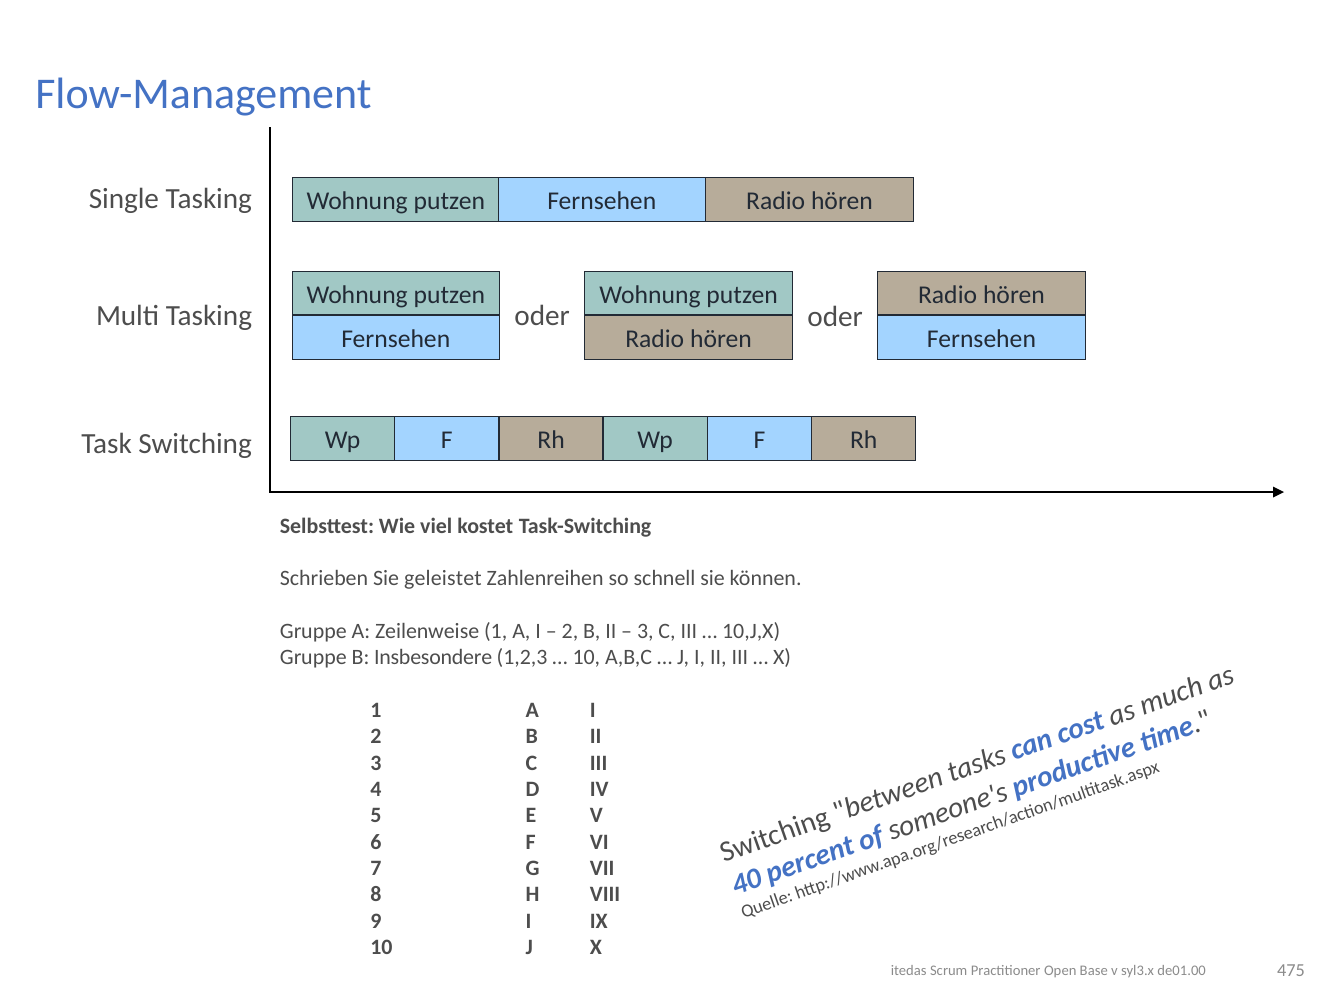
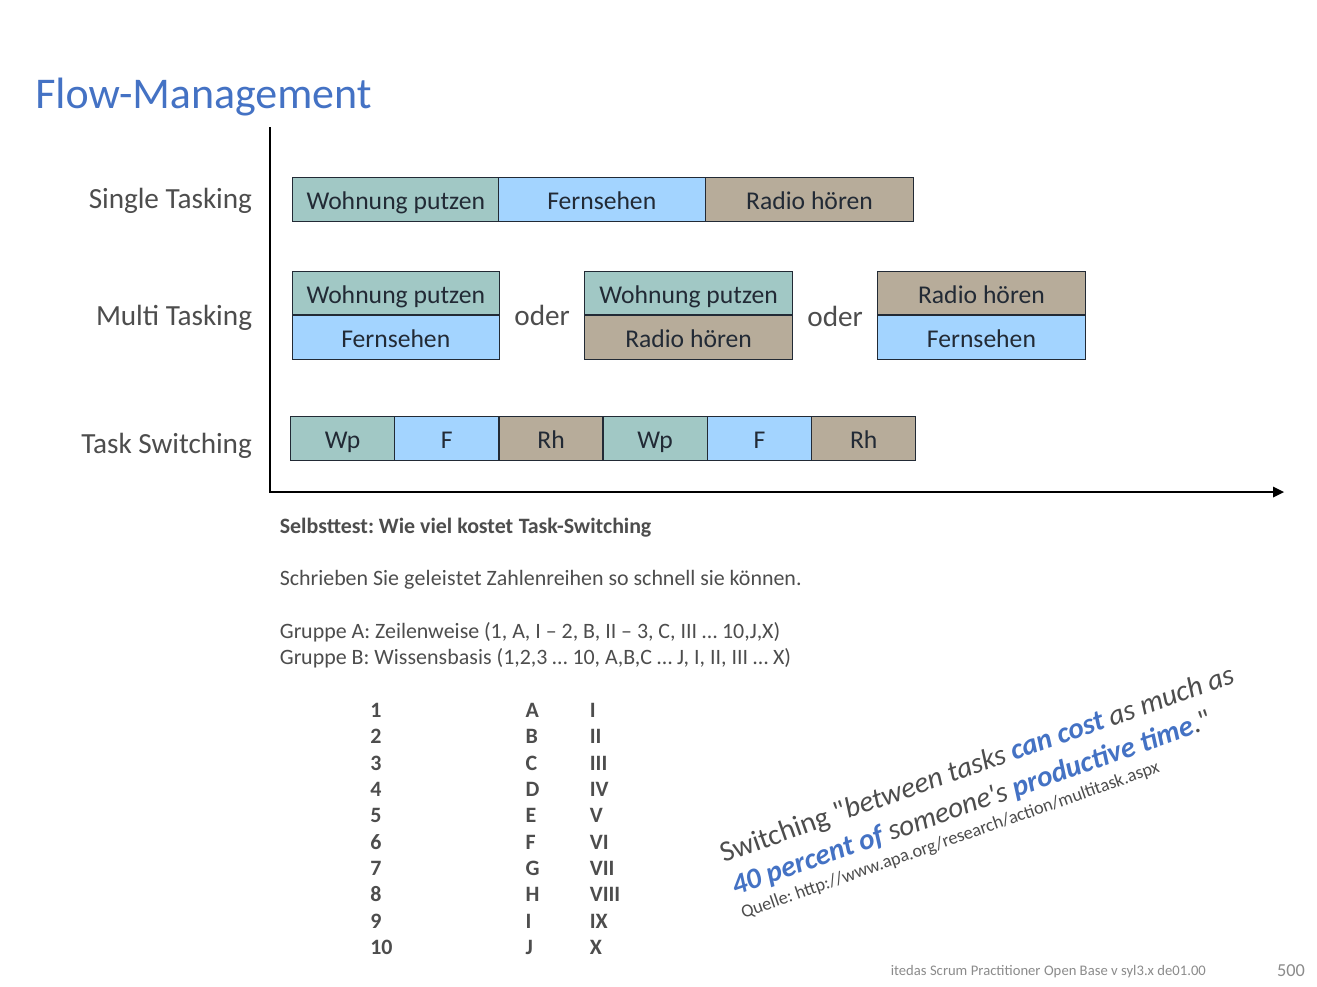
Insbesondere: Insbesondere -> Wissensbasis
475: 475 -> 500
